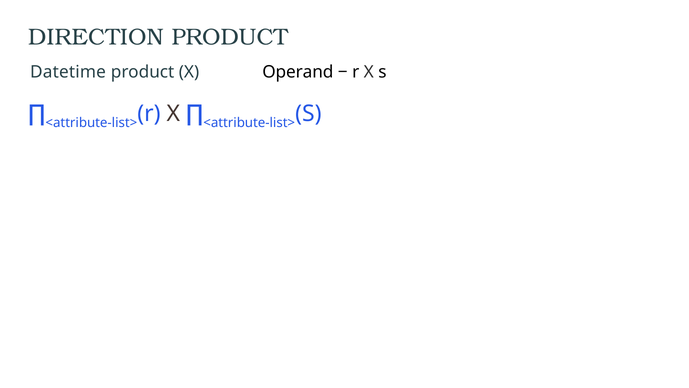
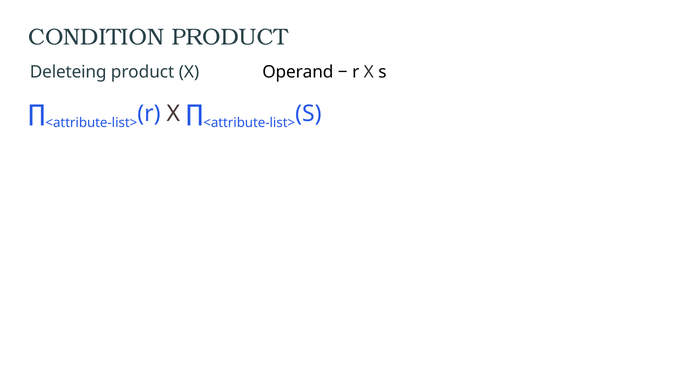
DIRECTION: DIRECTION -> CONDITION
Datetime: Datetime -> Deleteing
